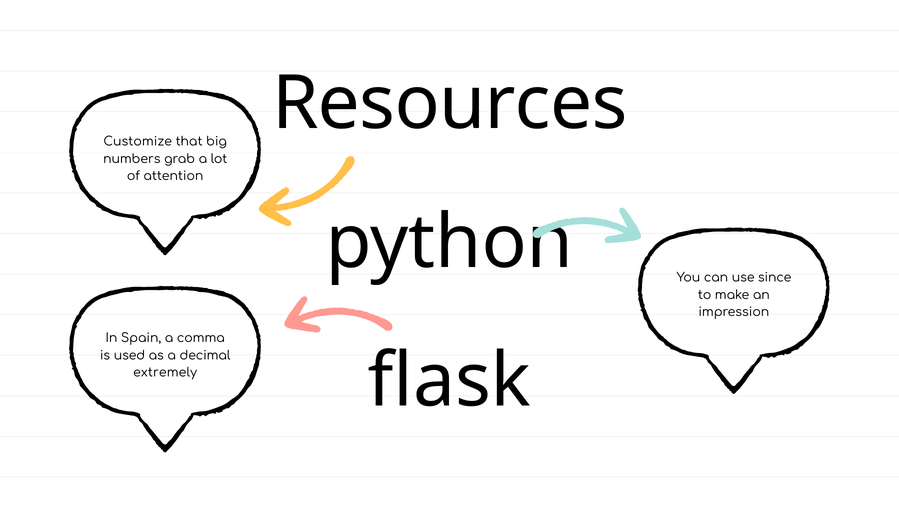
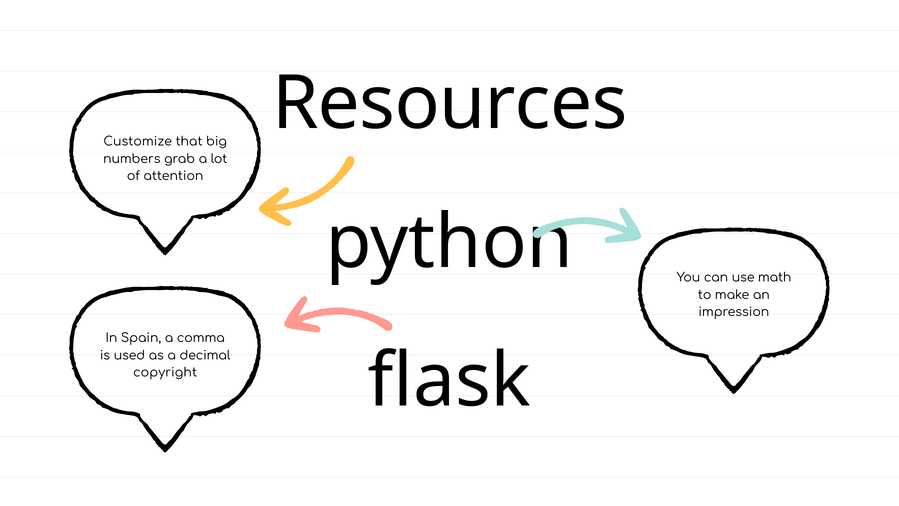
since: since -> math
extremely: extremely -> copyright
